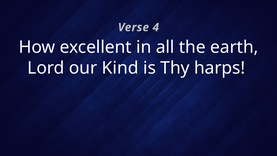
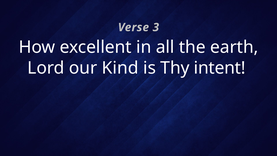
4: 4 -> 3
harps: harps -> intent
